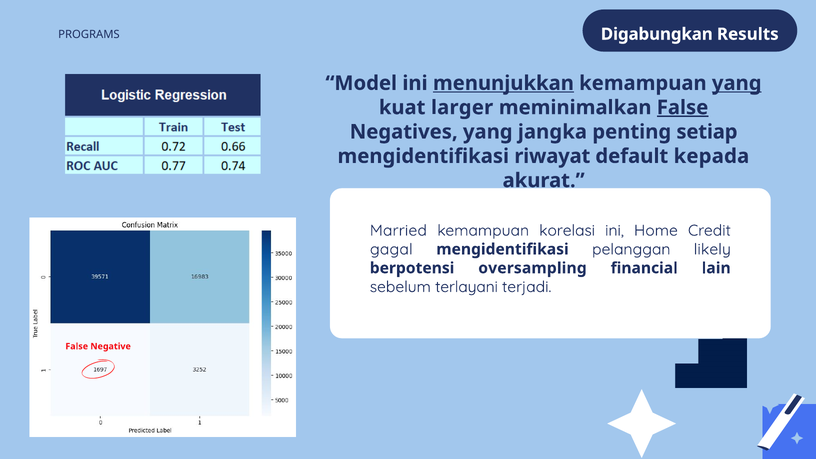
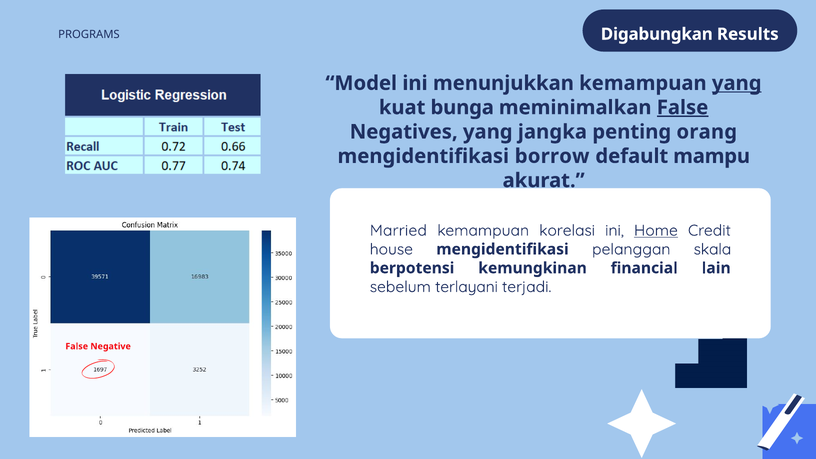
menunjukkan underline: present -> none
larger: larger -> bunga
setiap: setiap -> orang
riwayat: riwayat -> borrow
kepada: kepada -> mampu
Home underline: none -> present
gagal: gagal -> house
likely: likely -> skala
oversampling: oversampling -> kemungkinan
